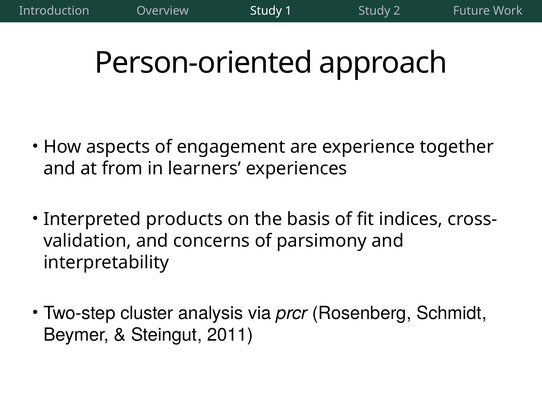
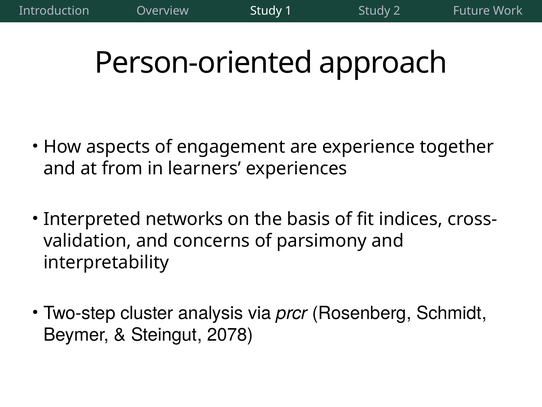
products: products -> networks
2011: 2011 -> 2078
